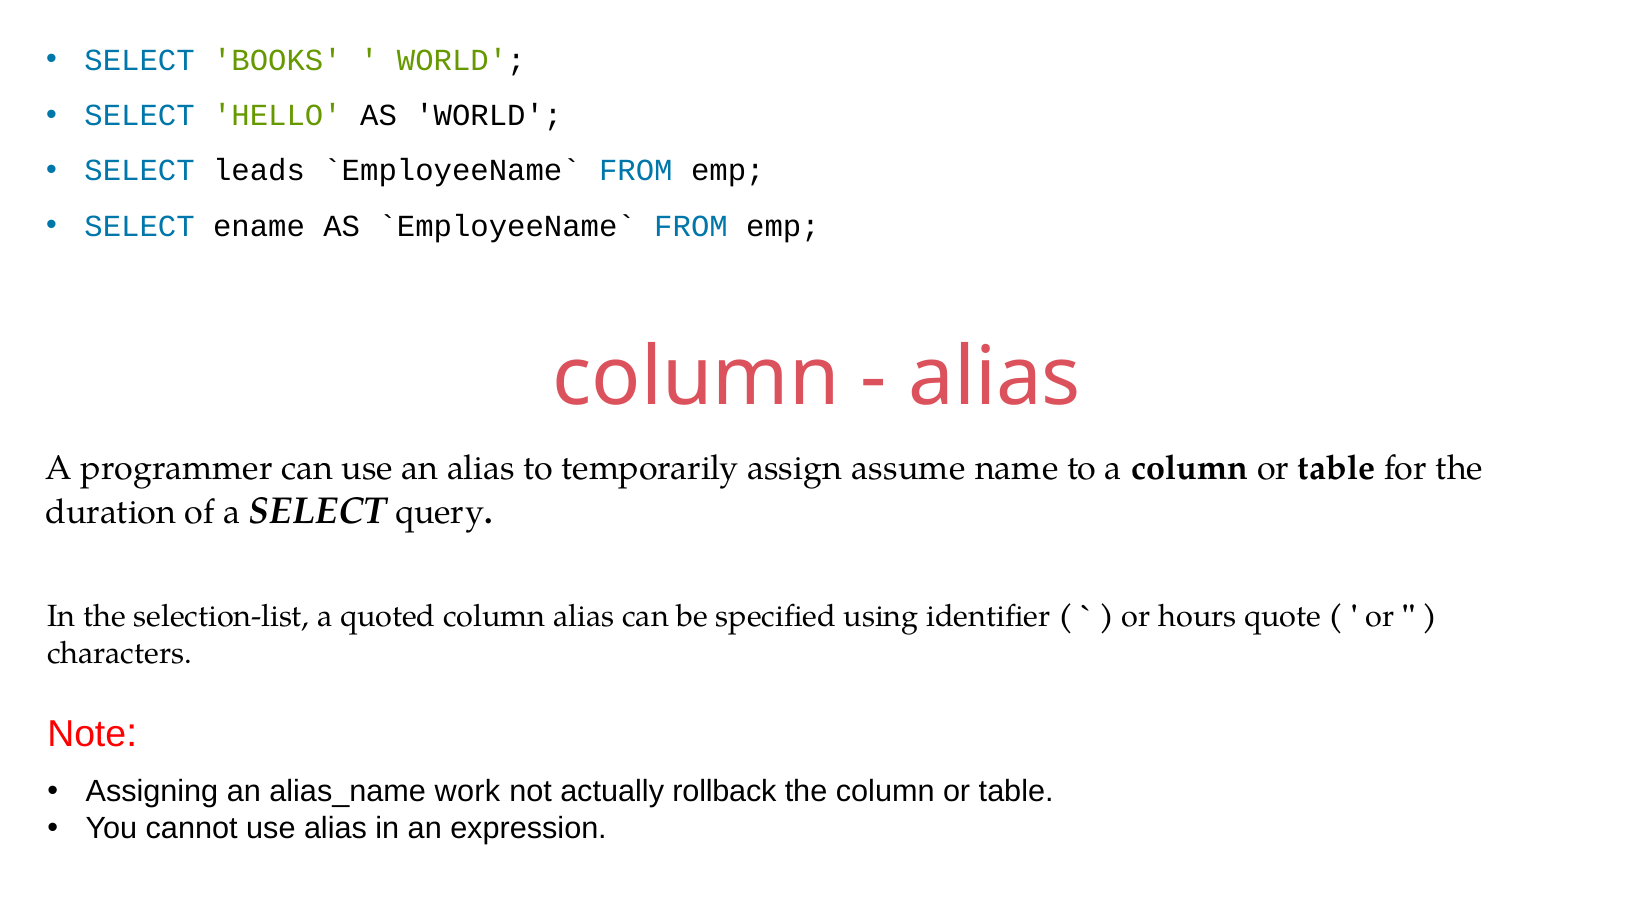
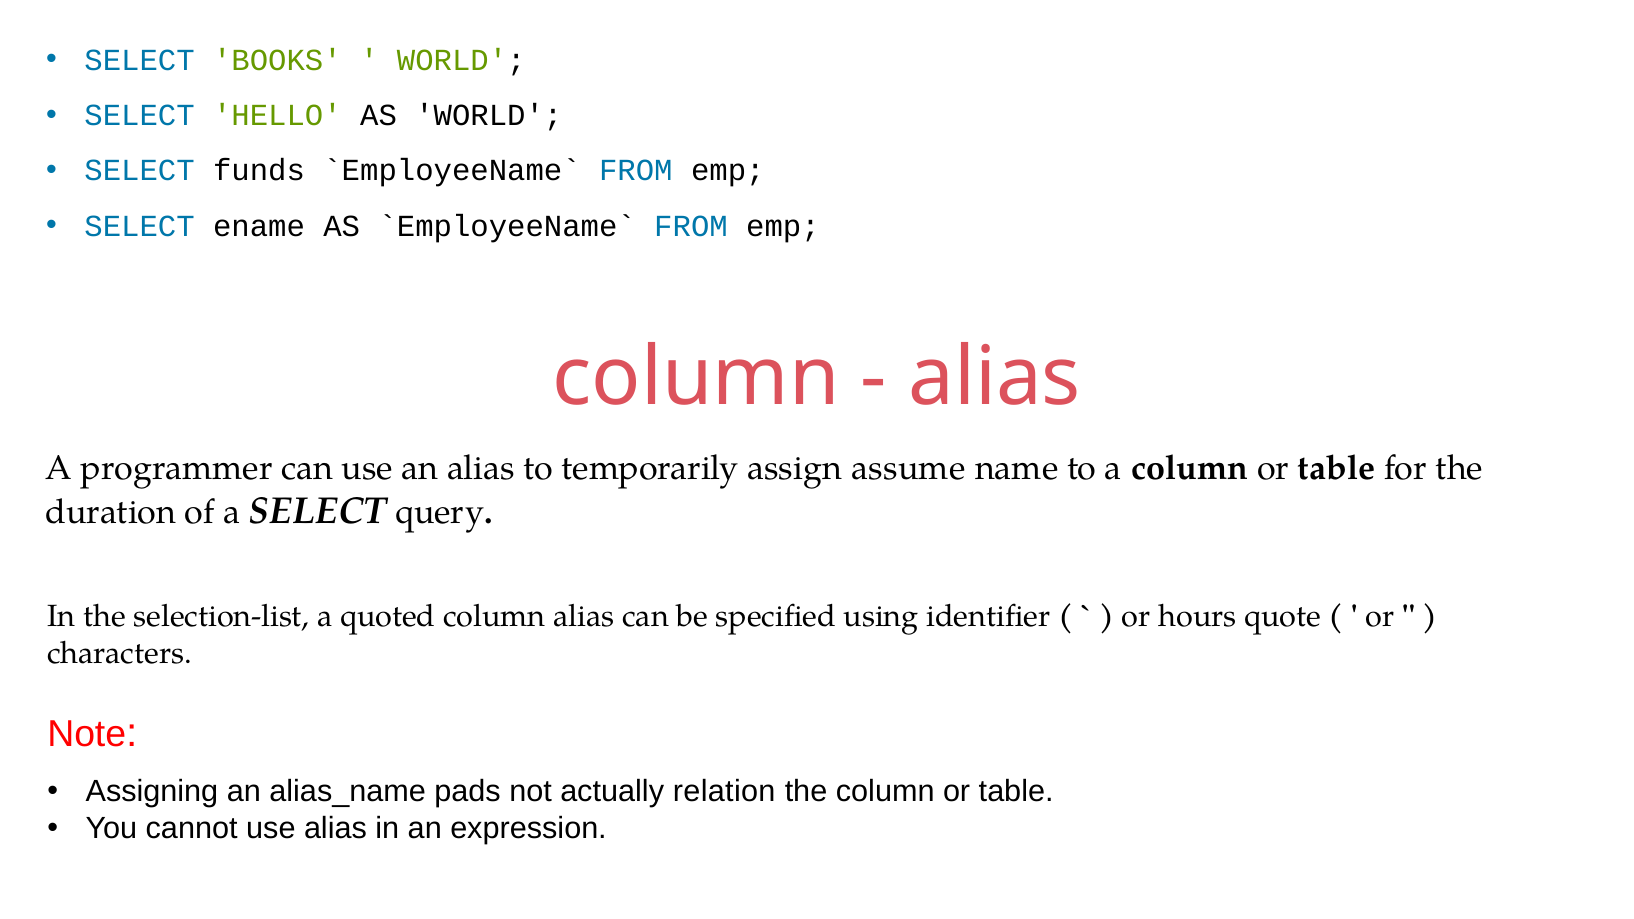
leads: leads -> funds
work: work -> pads
rollback: rollback -> relation
